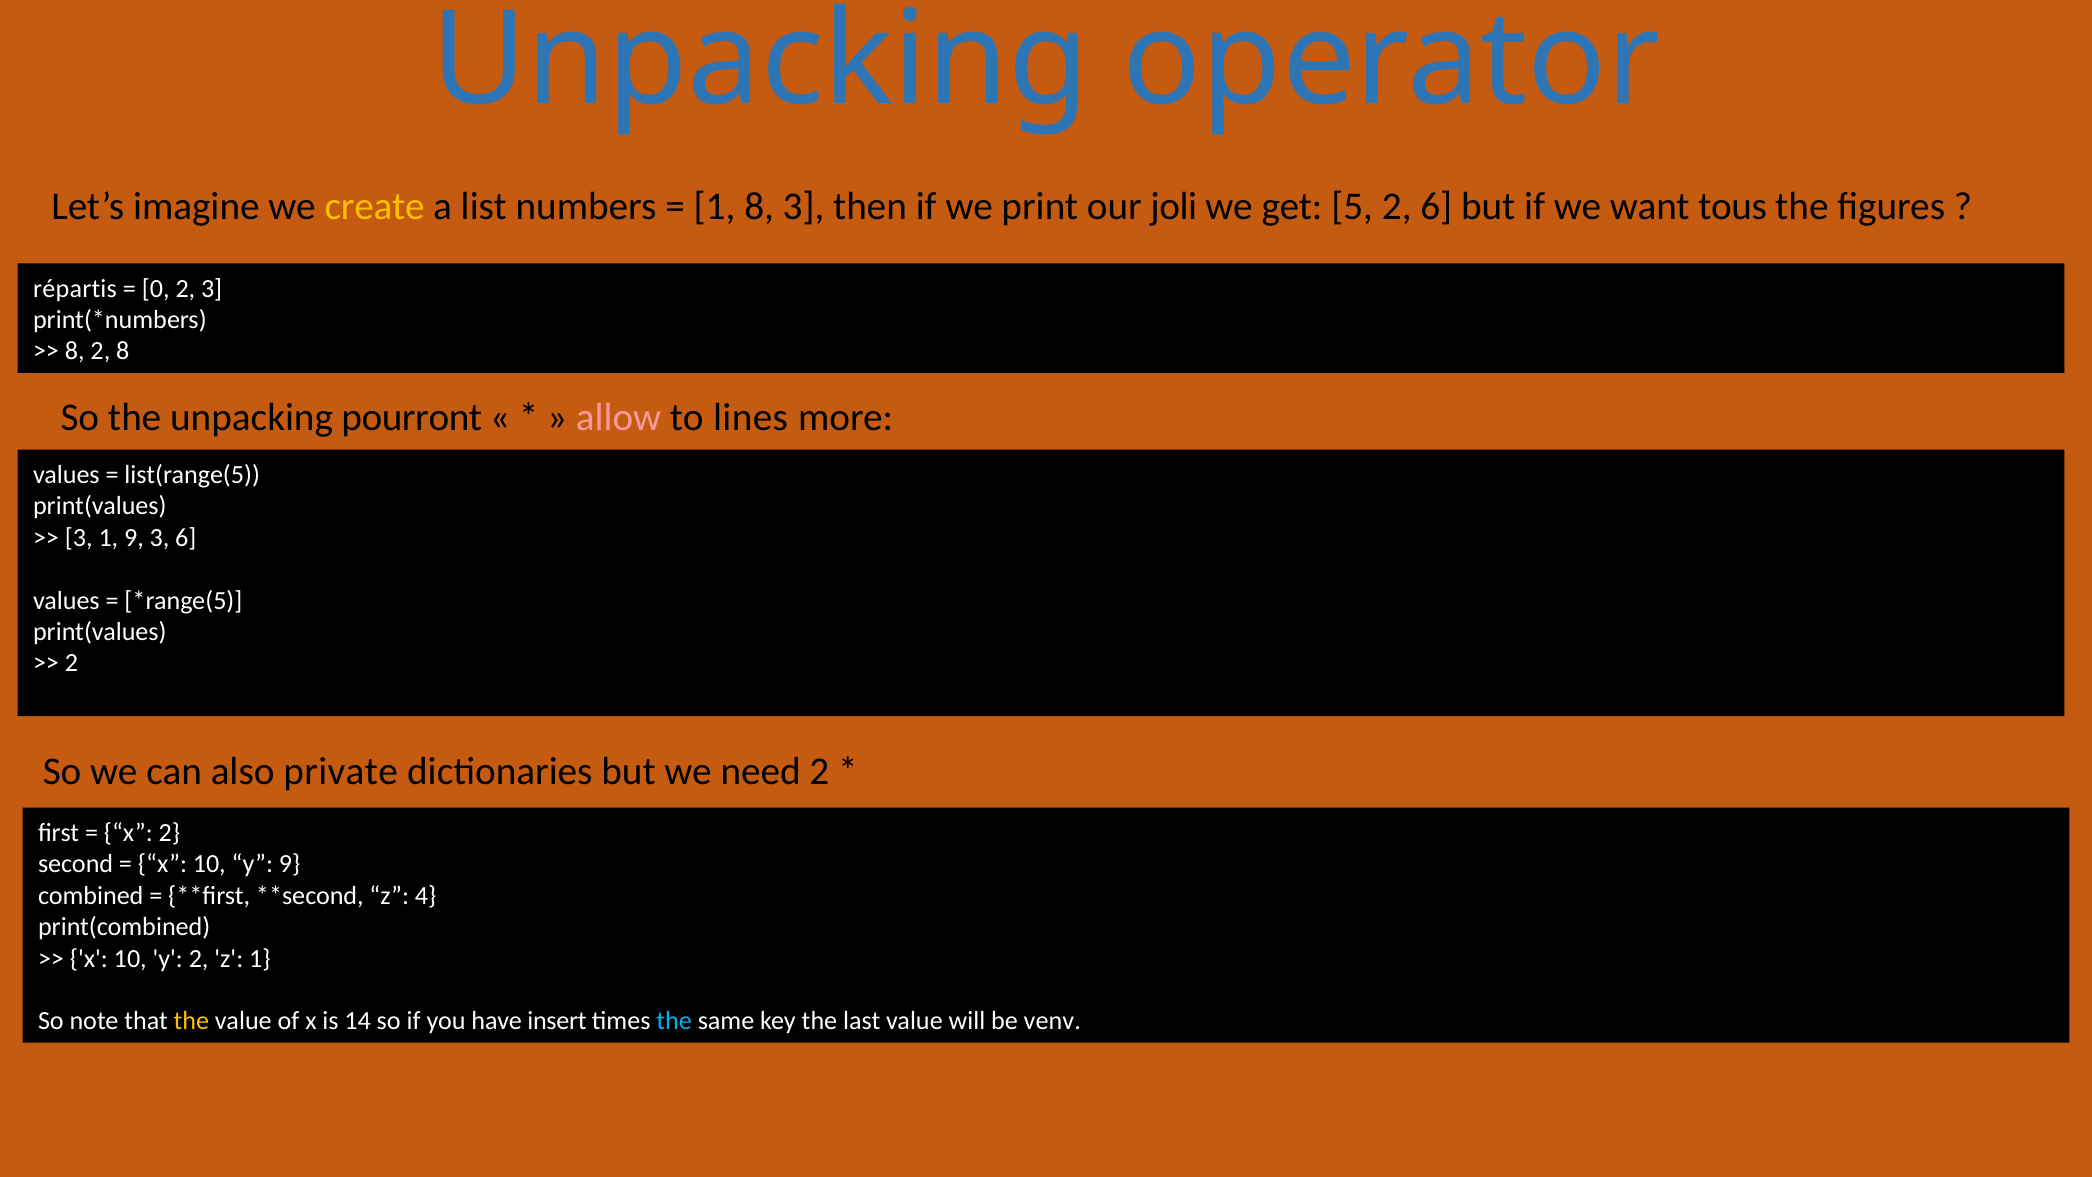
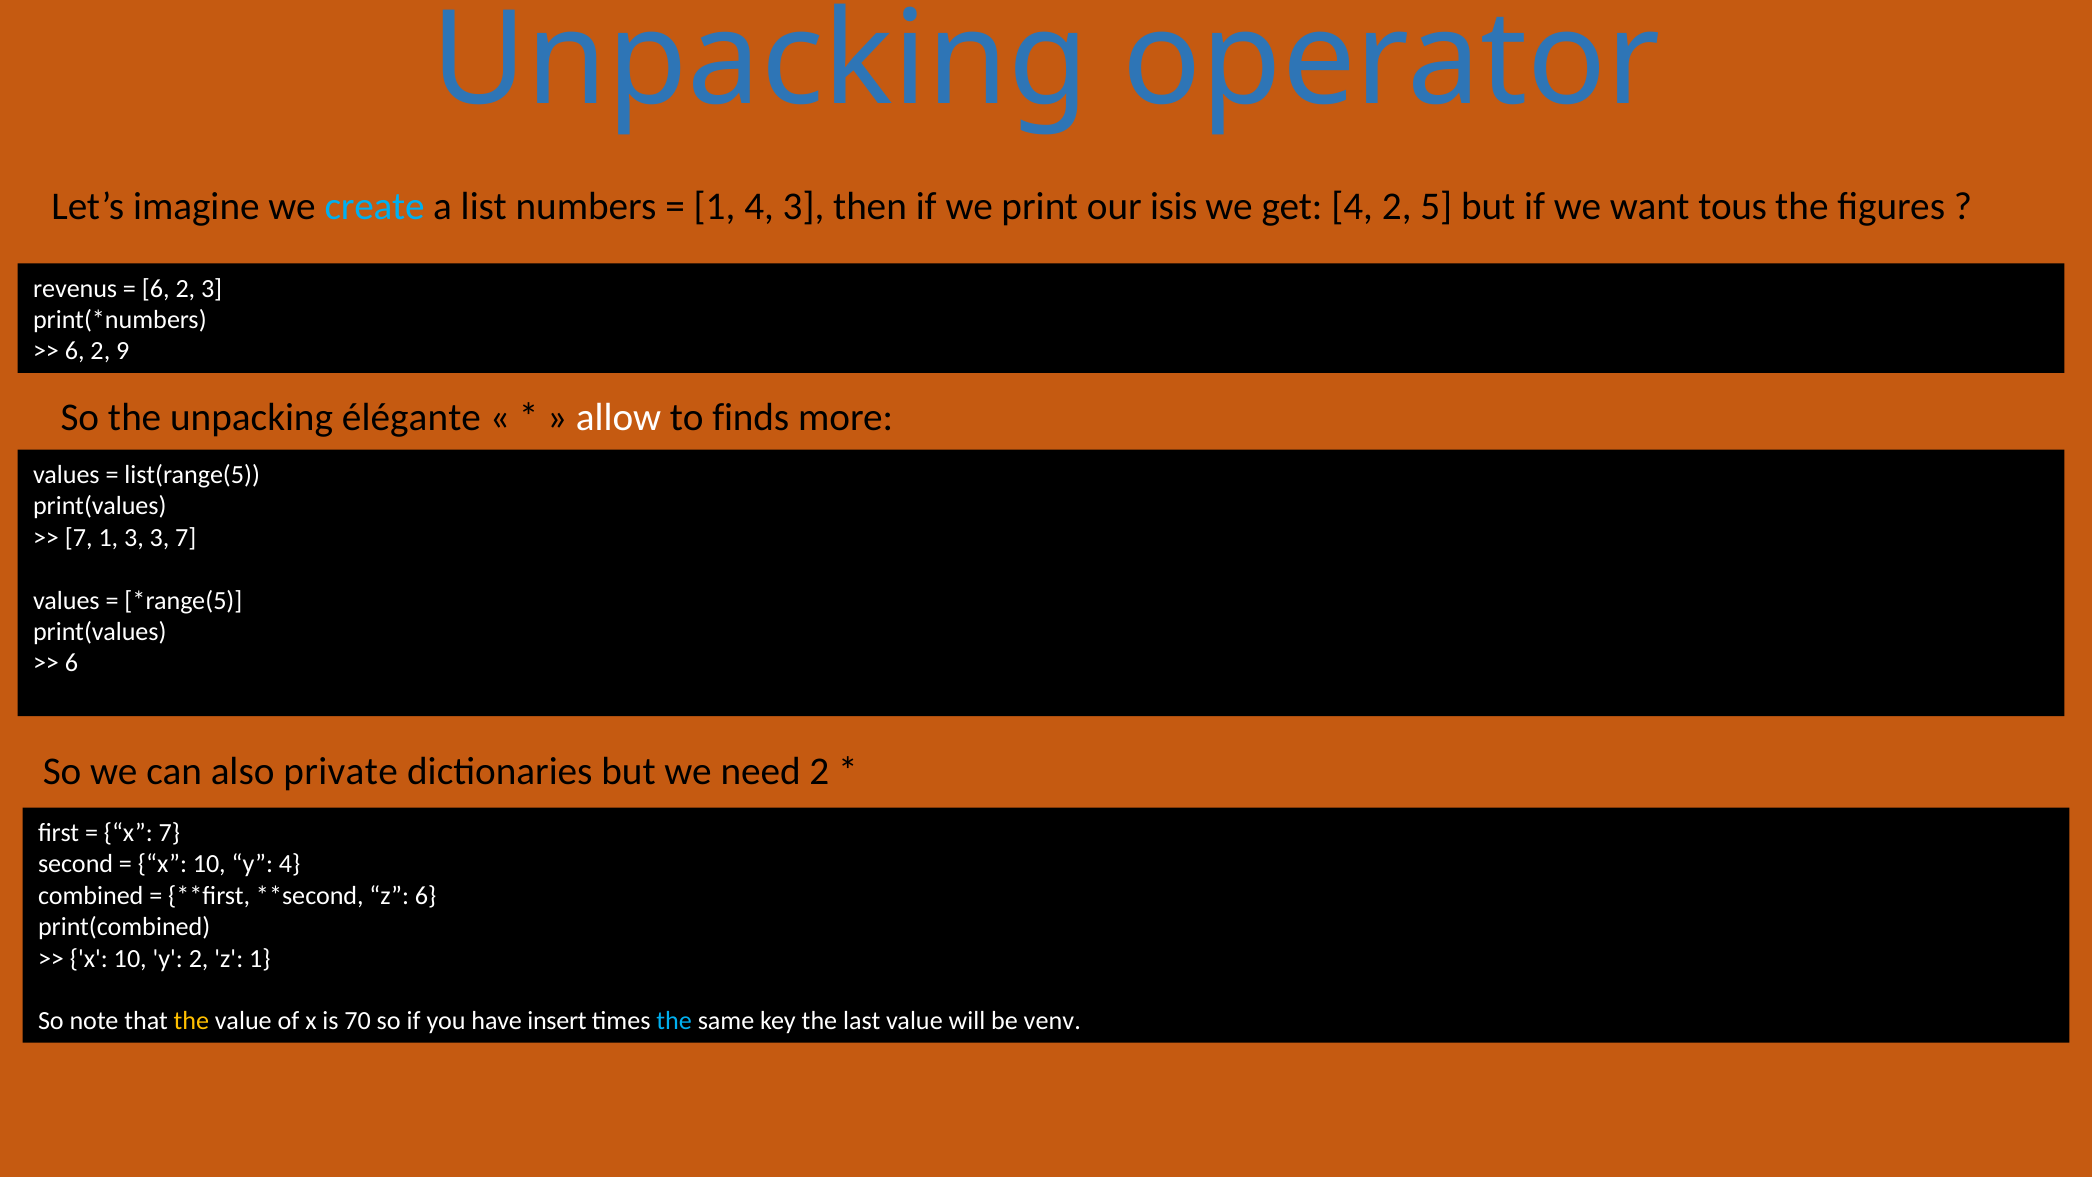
create colour: yellow -> light blue
1 8: 8 -> 4
joli: joli -> isis
get 5: 5 -> 4
2 6: 6 -> 5
répartis: répartis -> revenus
0 at (156, 288): 0 -> 6
8 at (75, 351): 8 -> 6
2 8: 8 -> 9
pourront: pourront -> élégante
allow colour: pink -> white
lines: lines -> finds
3 at (79, 538): 3 -> 7
1 9: 9 -> 3
3 6: 6 -> 7
2 at (72, 663): 2 -> 6
x 2: 2 -> 7
y 9: 9 -> 4
z 4: 4 -> 6
14: 14 -> 70
